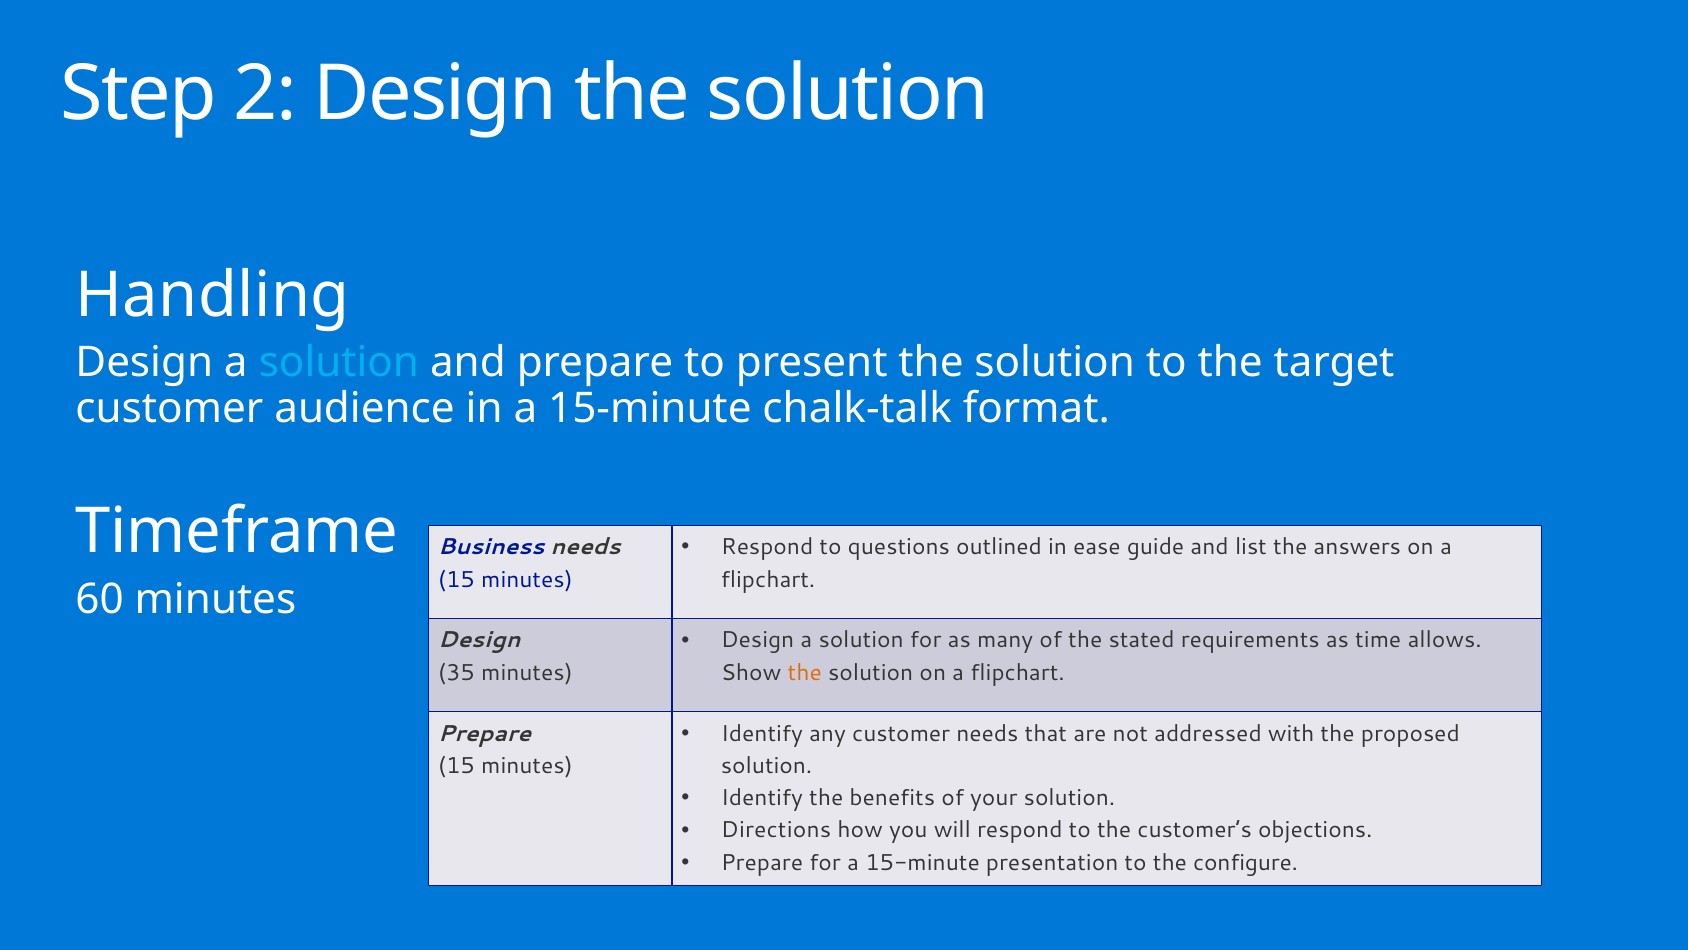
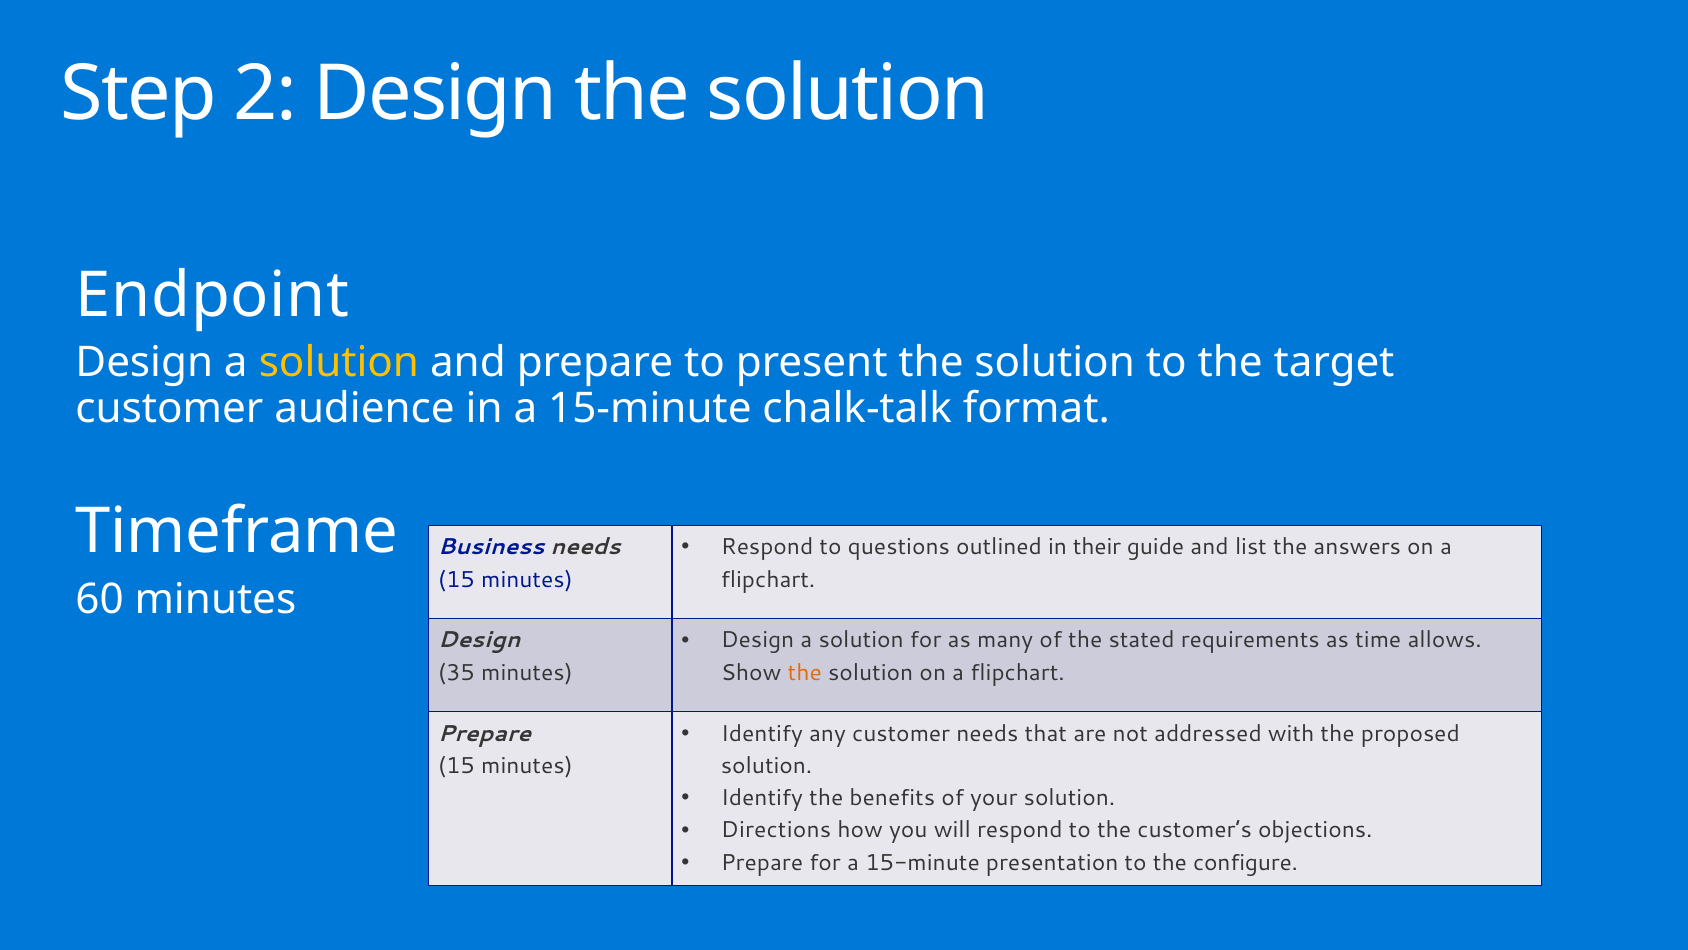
Handling: Handling -> Endpoint
solution at (339, 363) colour: light blue -> yellow
ease: ease -> their
